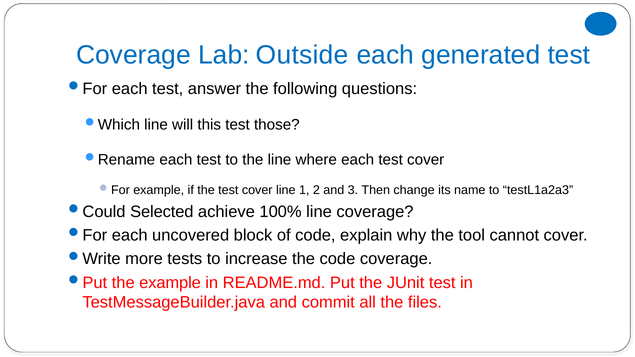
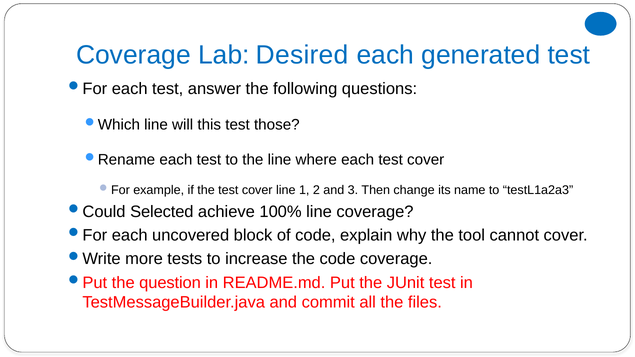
Outside: Outside -> Desired
the example: example -> question
